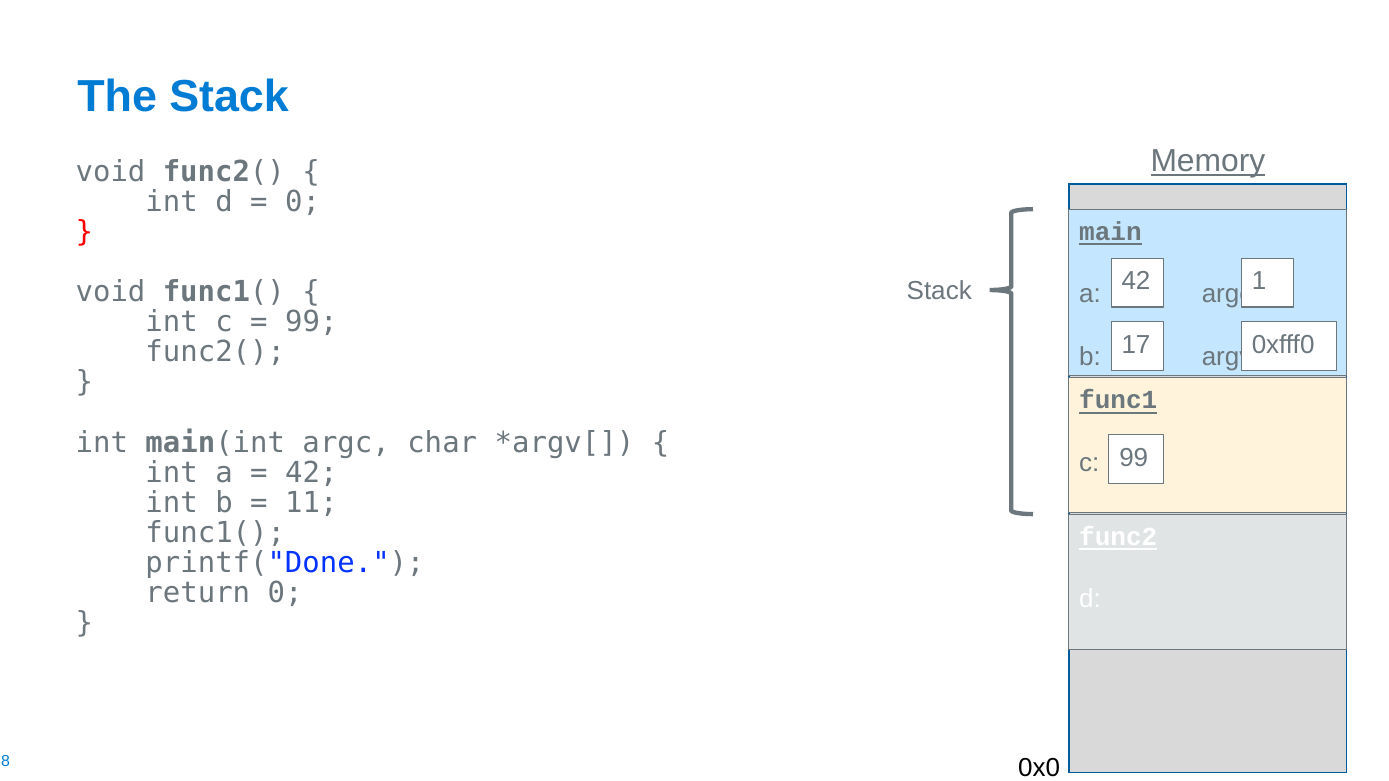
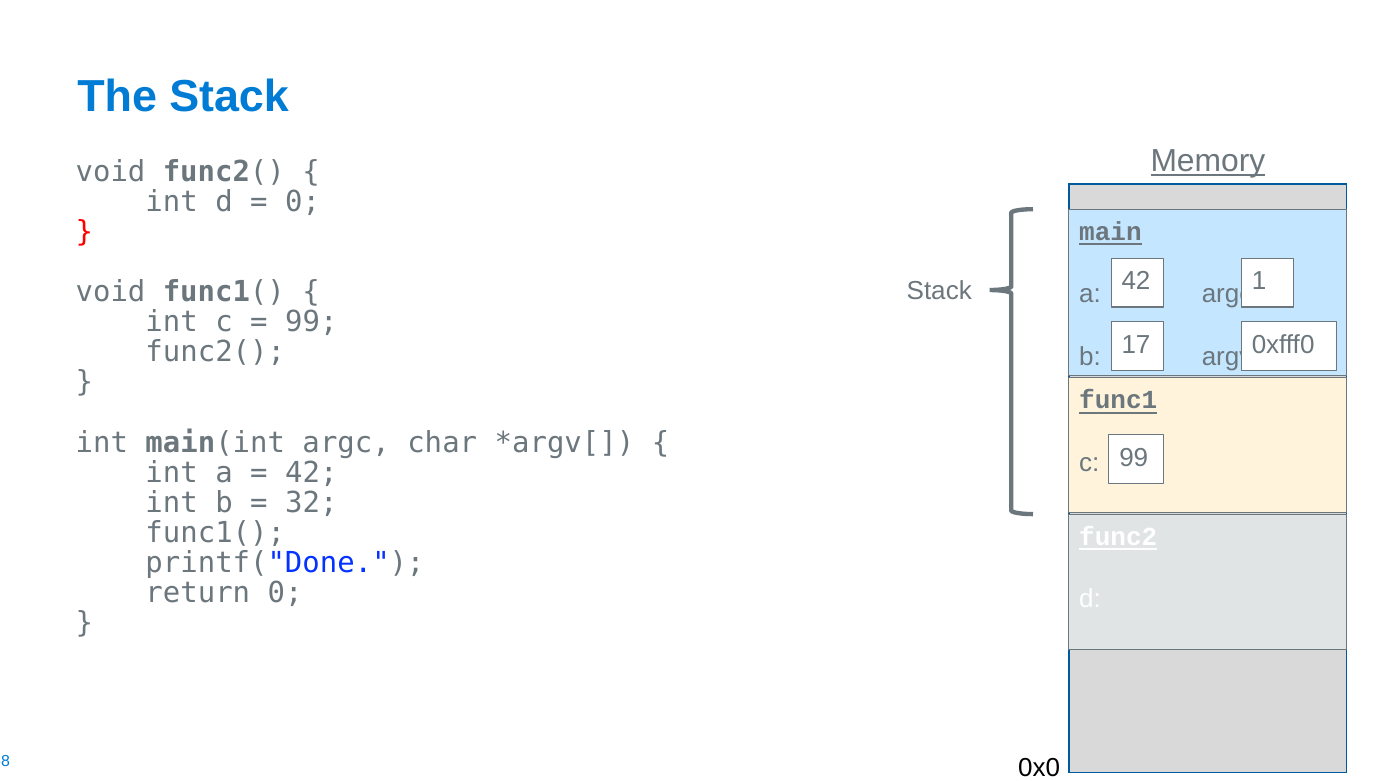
11: 11 -> 32
